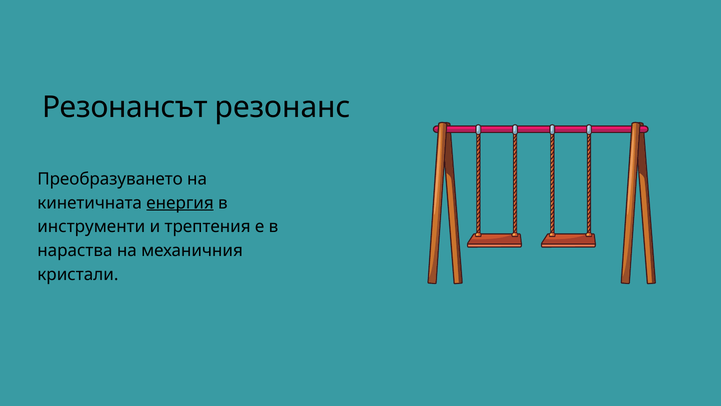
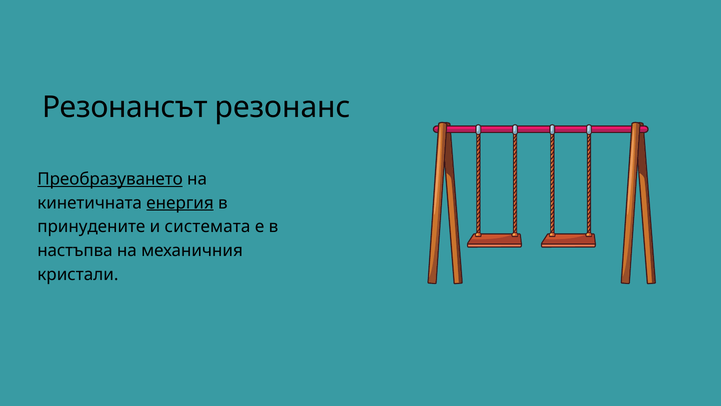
Преобразуването underline: none -> present
инструменти: инструменти -> принудените
трептения: трептения -> системата
нараства: нараства -> настъпва
